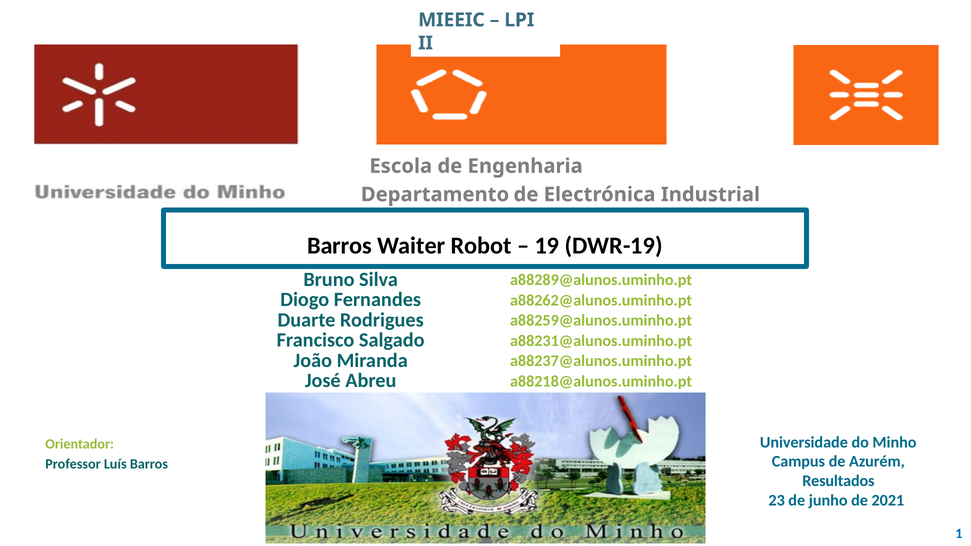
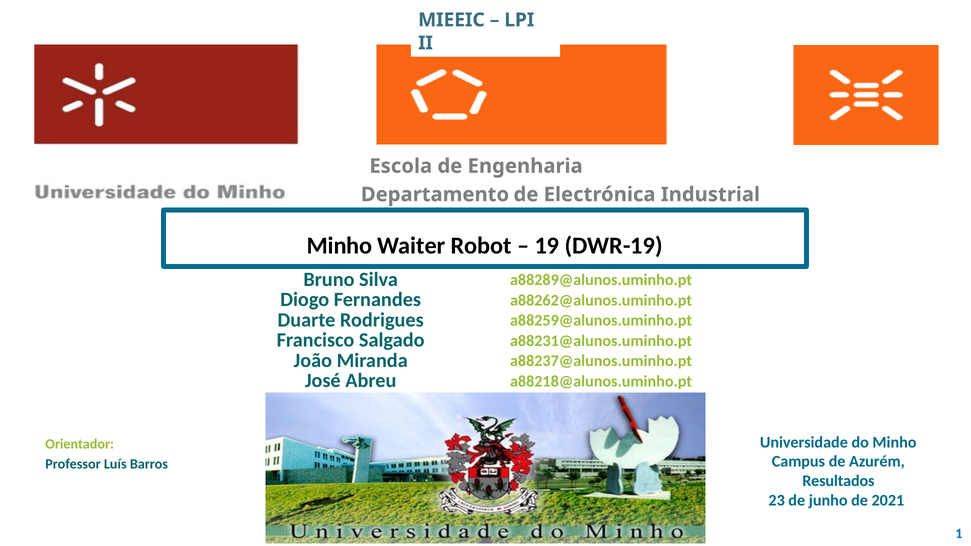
Barros at (340, 246): Barros -> Minho
